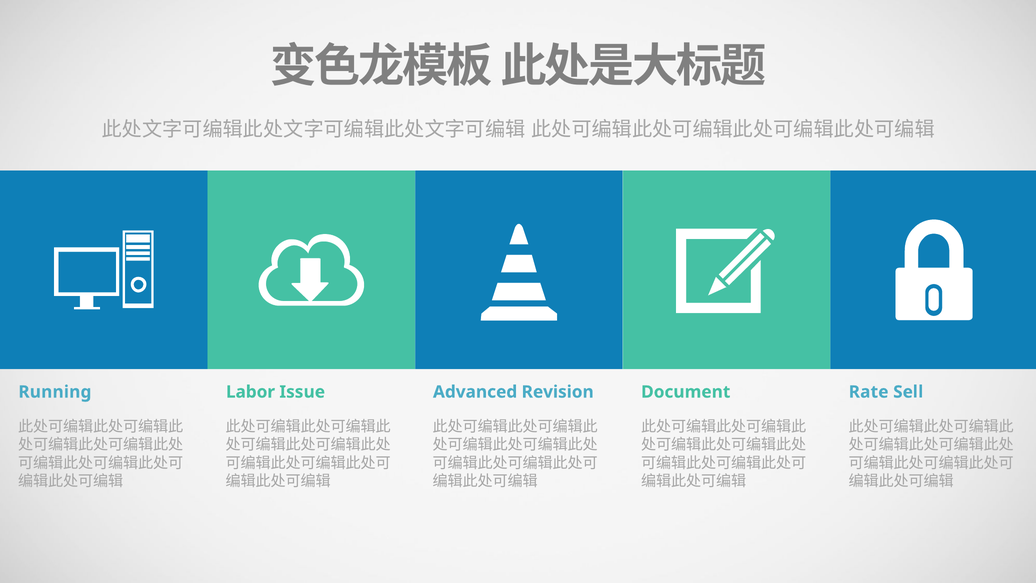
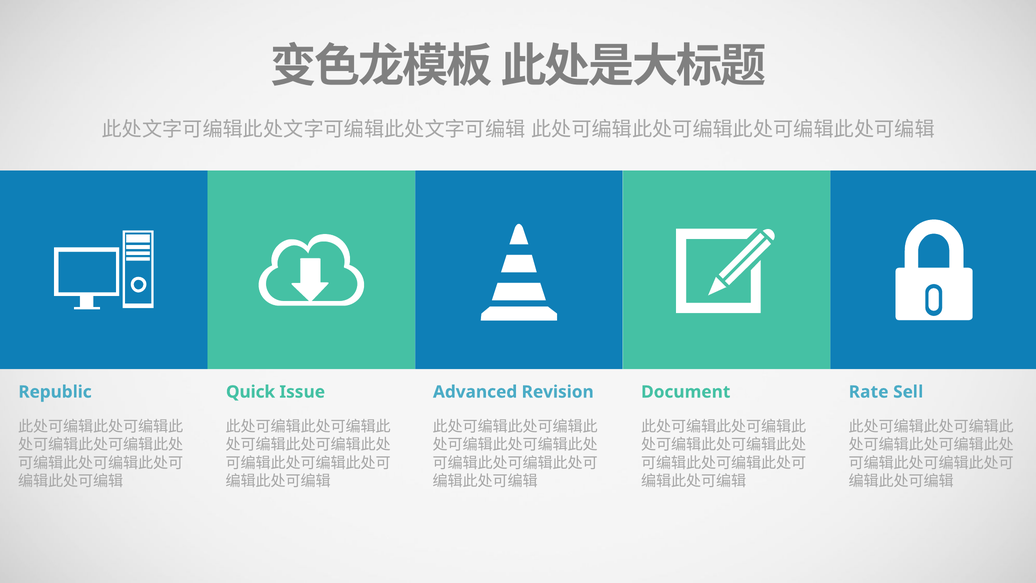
Running: Running -> Republic
Labor: Labor -> Quick
